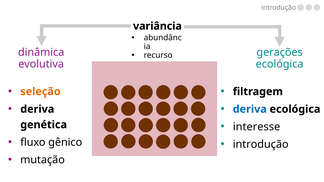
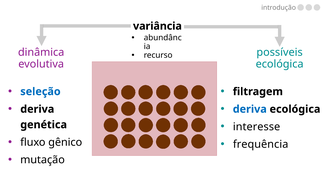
gerações: gerações -> possíveis
seleção colour: orange -> blue
introdução at (261, 144): introdução -> frequência
